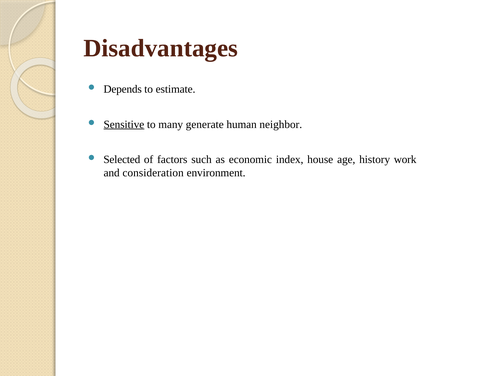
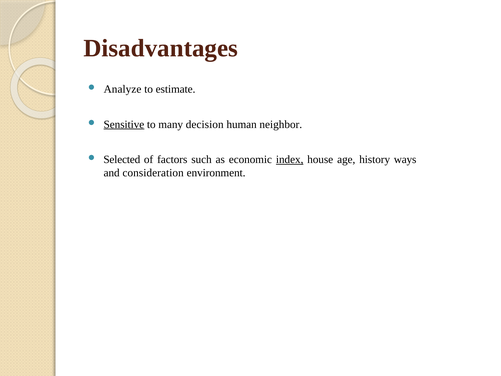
Depends: Depends -> Analyze
generate: generate -> decision
index underline: none -> present
work: work -> ways
